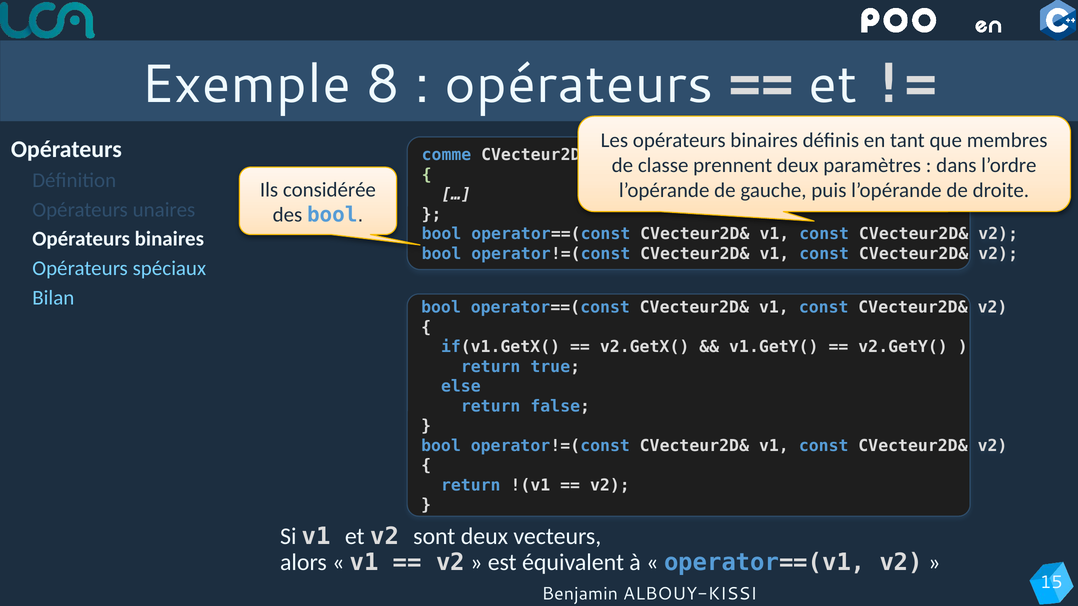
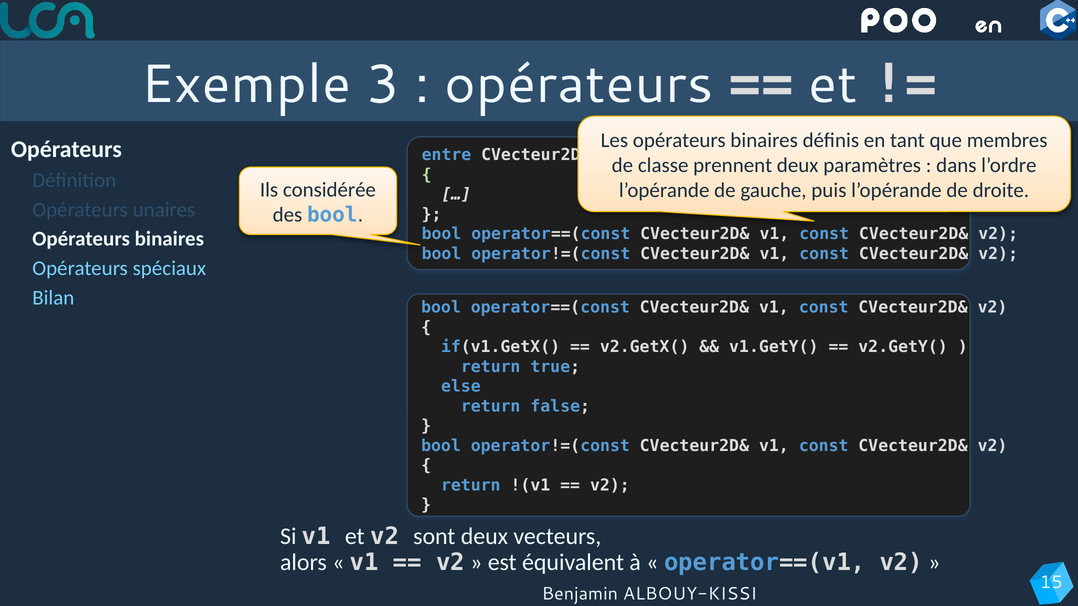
8: 8 -> 3
comme: comme -> entre
